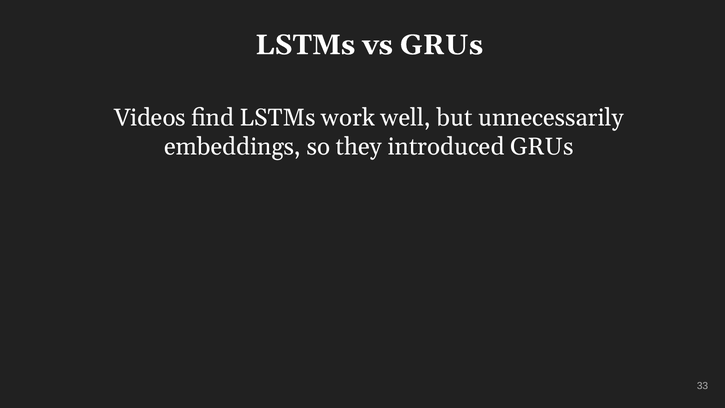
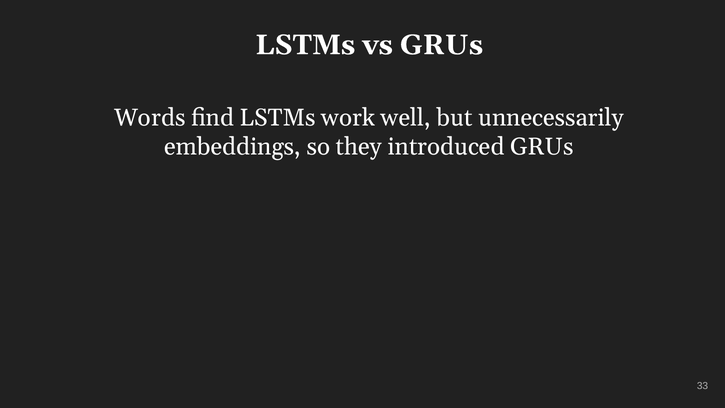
Videos: Videos -> Words
